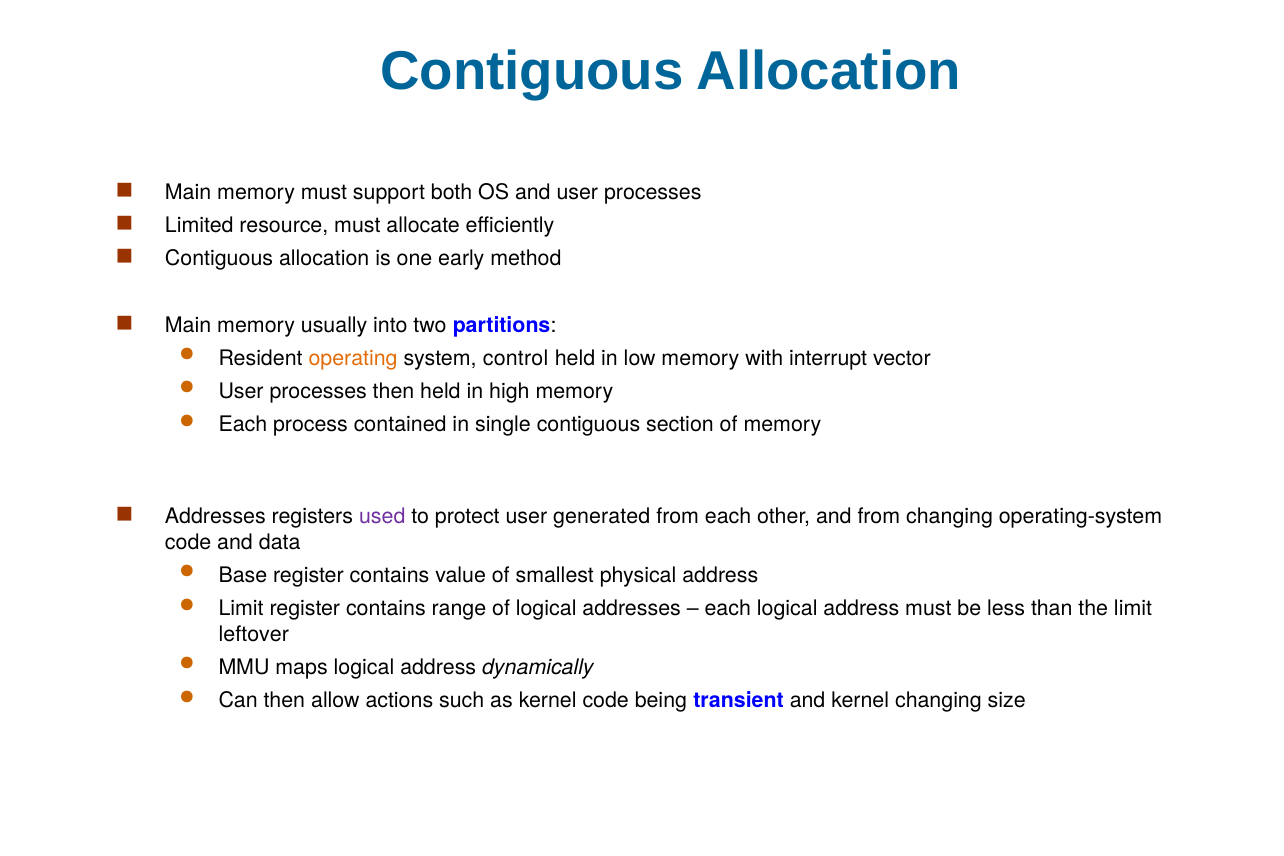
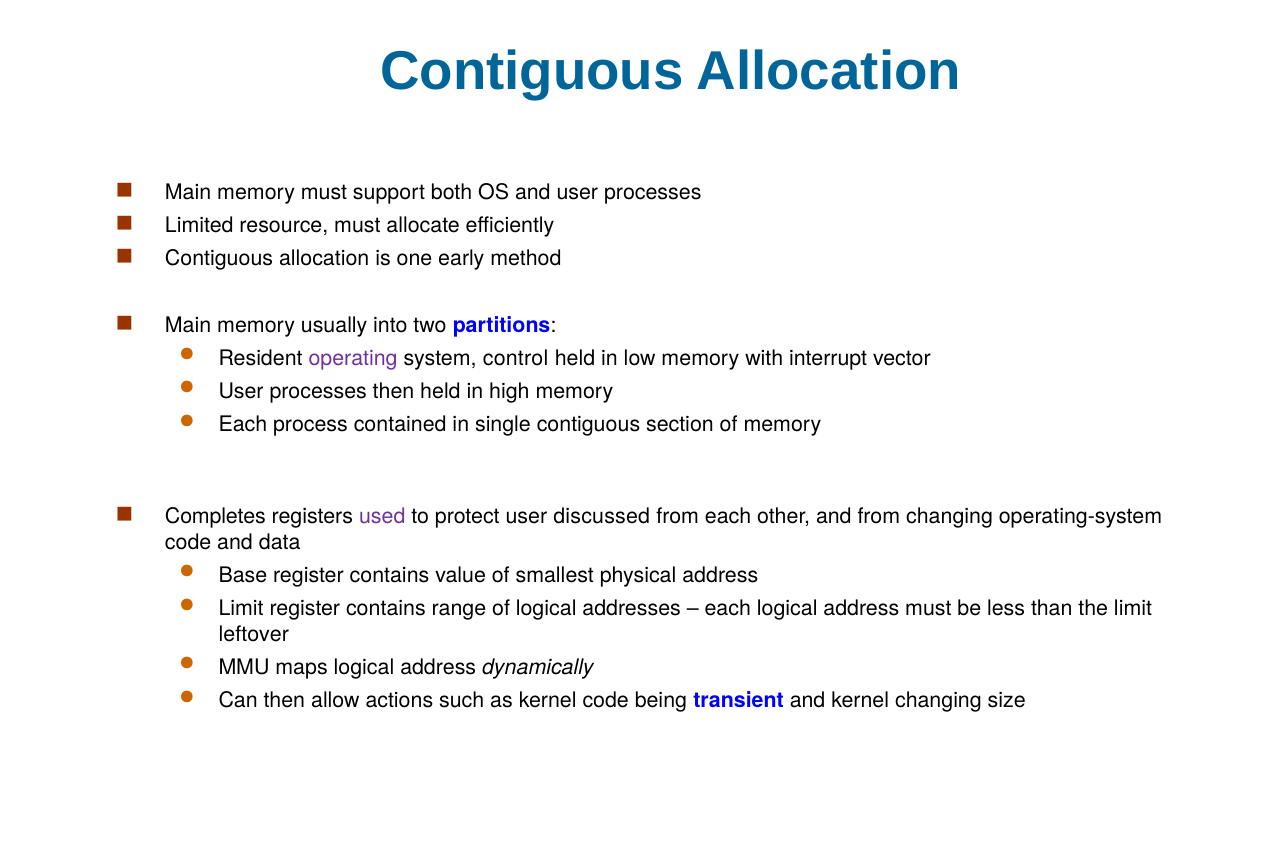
operating colour: orange -> purple
Addresses at (215, 517): Addresses -> Completes
generated: generated -> discussed
